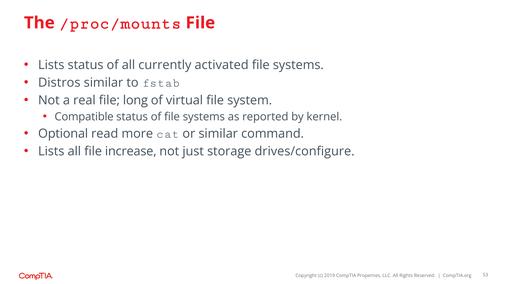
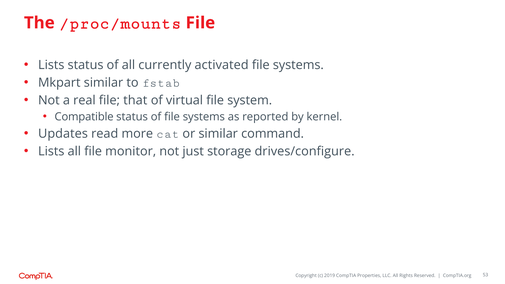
Distros: Distros -> Mkpart
long: long -> that
Optional: Optional -> Updates
increase: increase -> monitor
